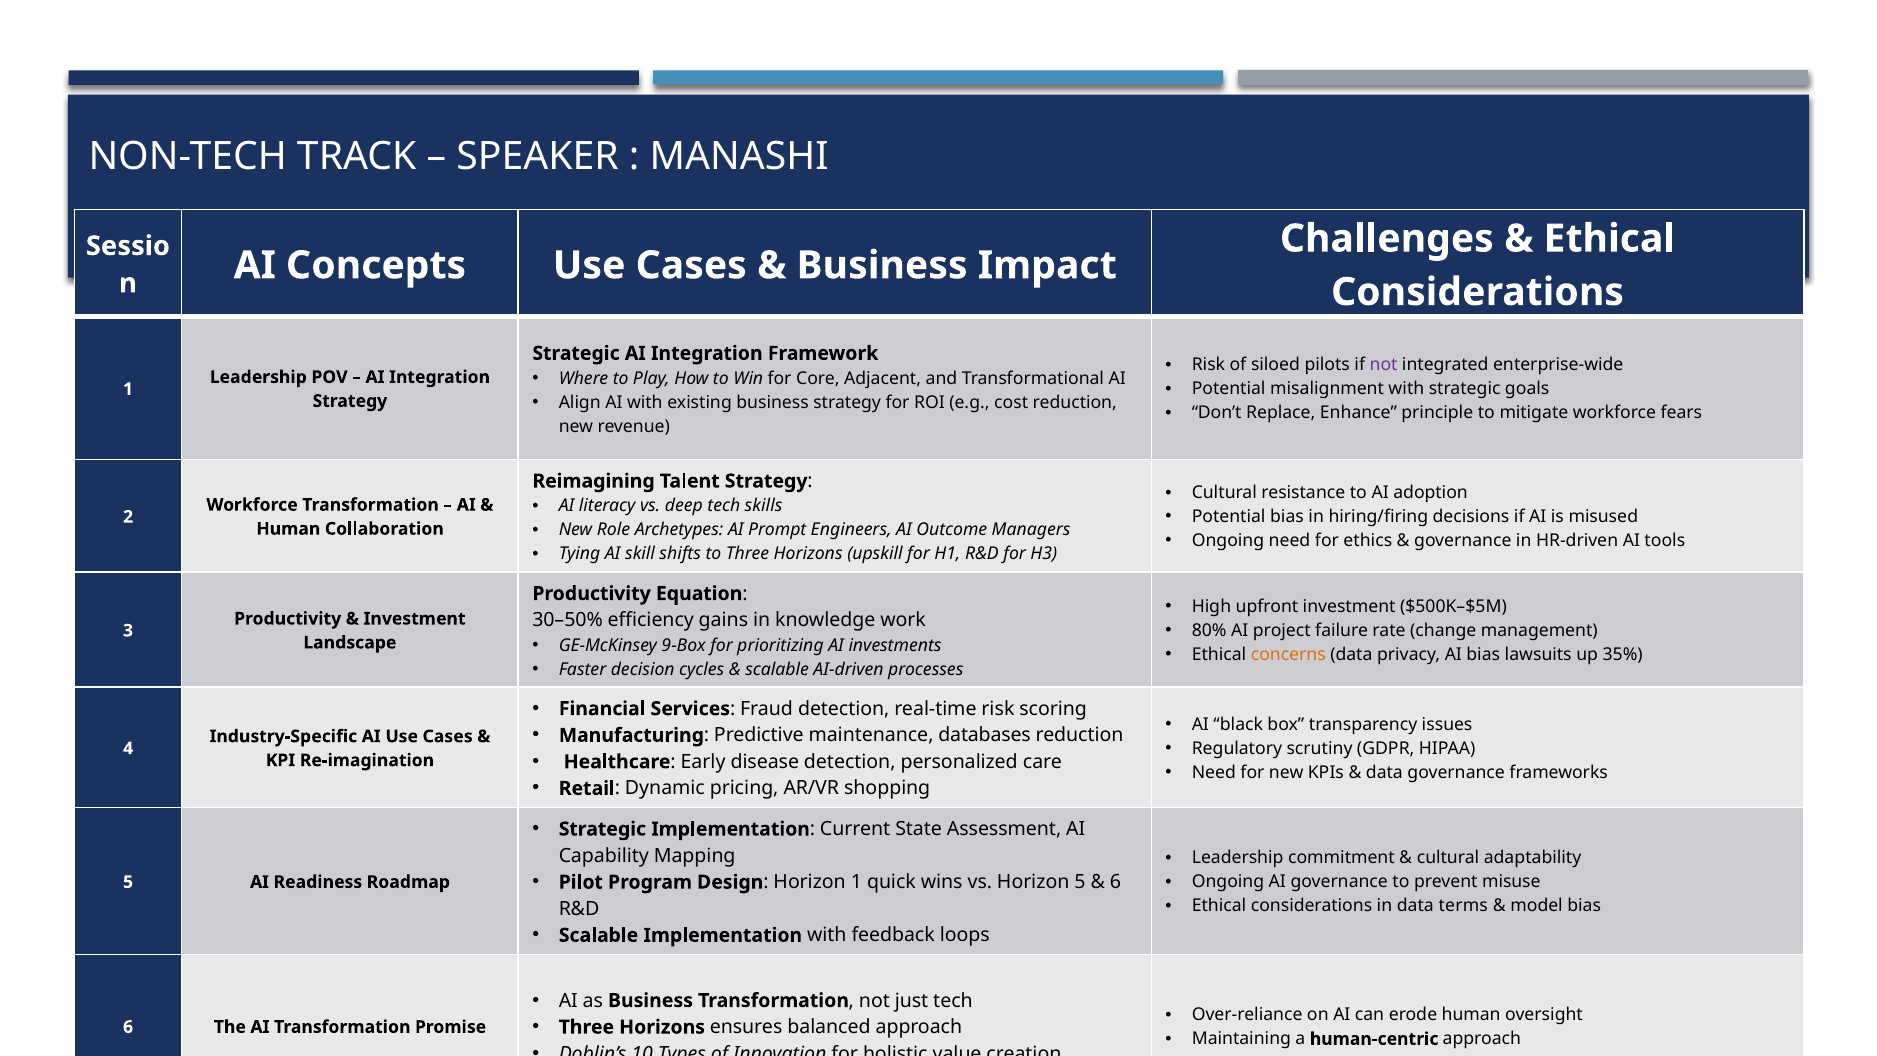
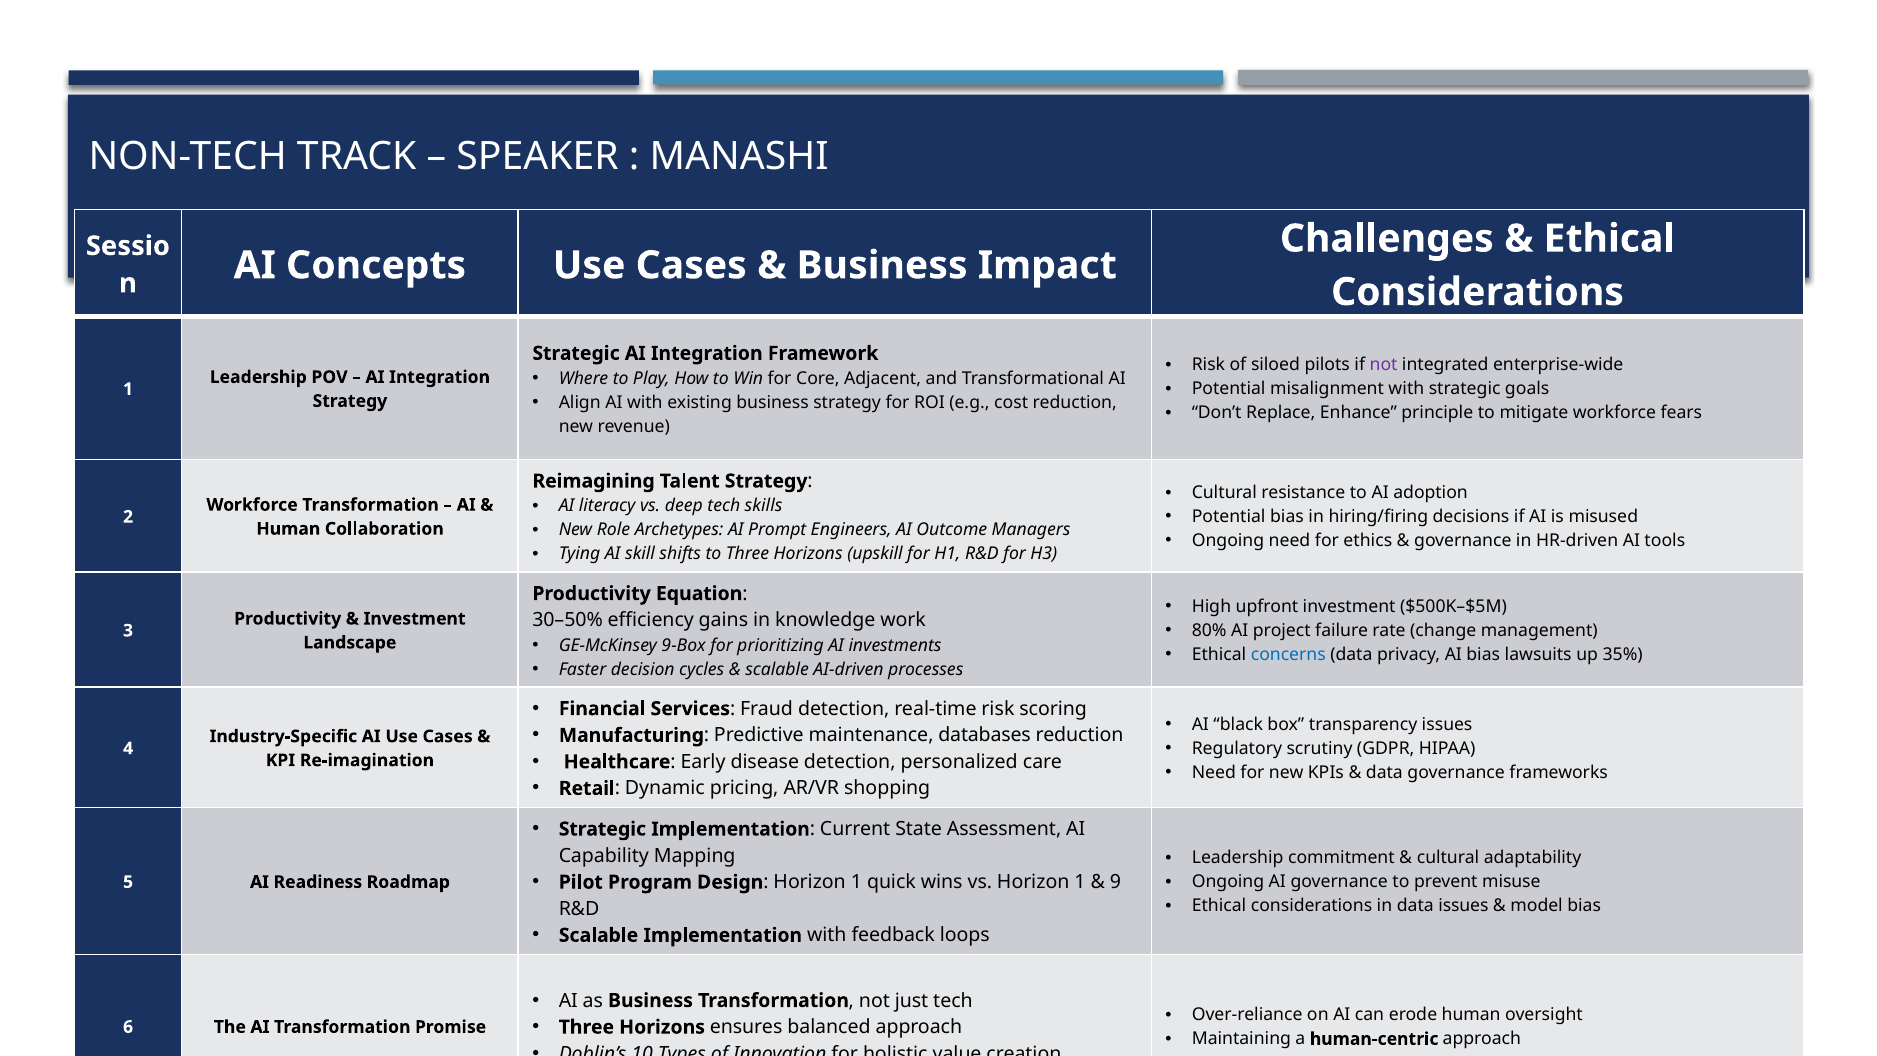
concerns colour: orange -> blue
vs Horizon 5: 5 -> 1
6 at (1115, 882): 6 -> 9
data terms: terms -> issues
